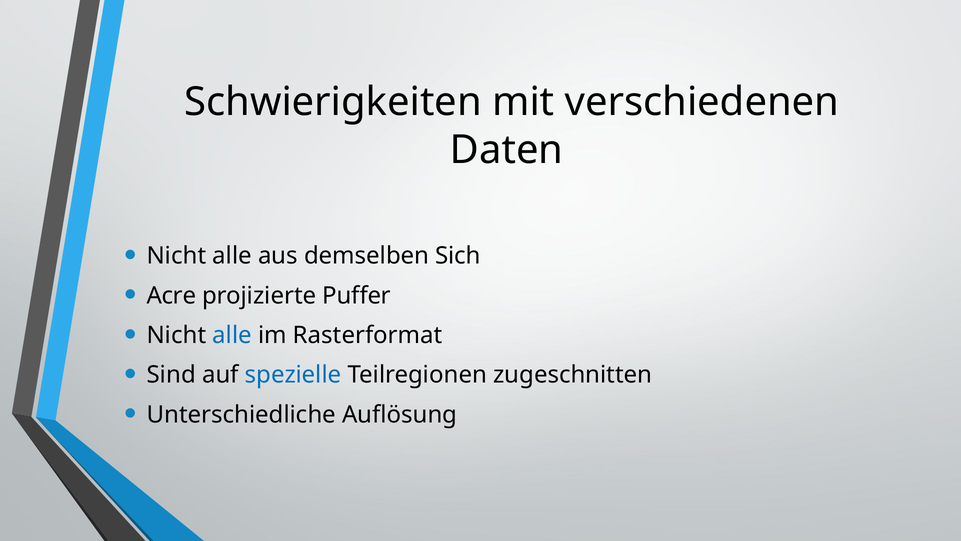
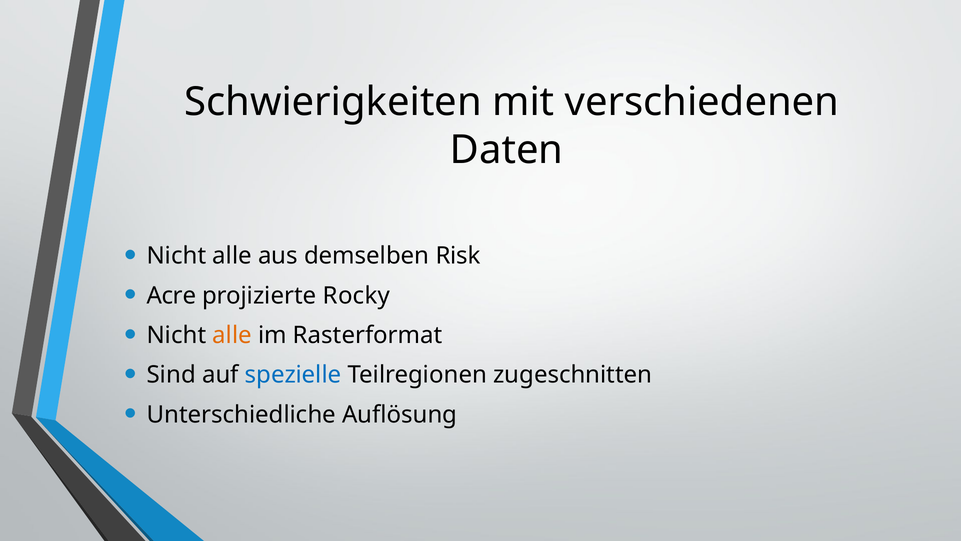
Sich: Sich -> Risk
Puffer: Puffer -> Rocky
alle at (232, 335) colour: blue -> orange
